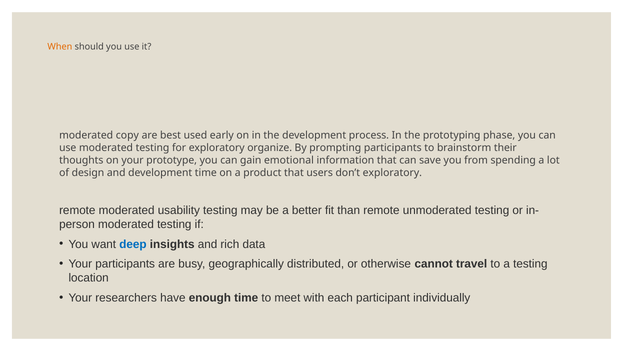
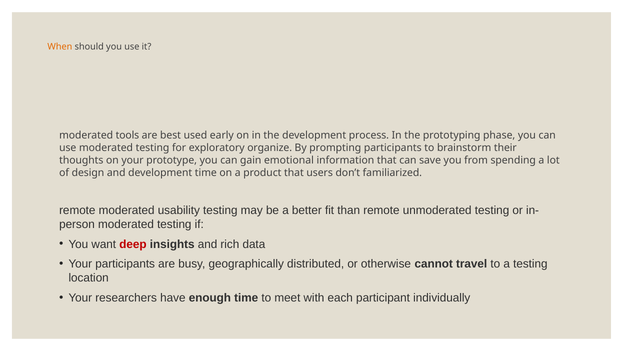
copy: copy -> tools
don’t exploratory: exploratory -> familiarized
deep colour: blue -> red
